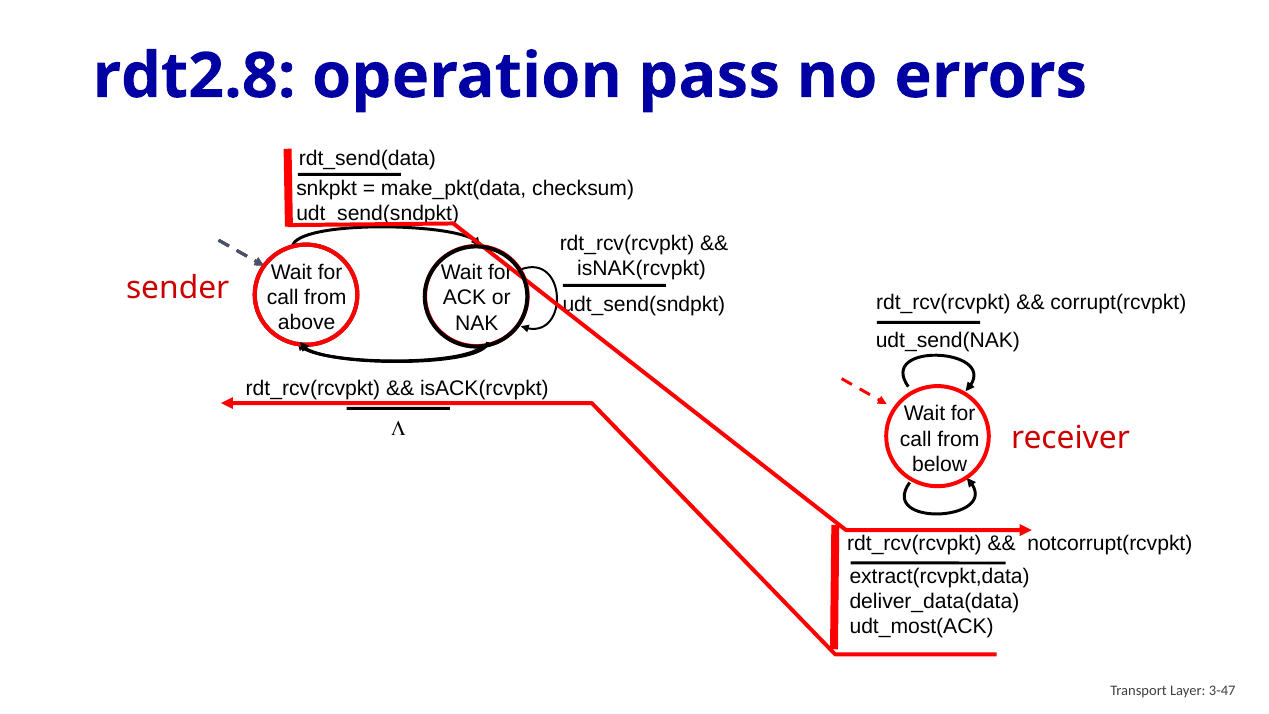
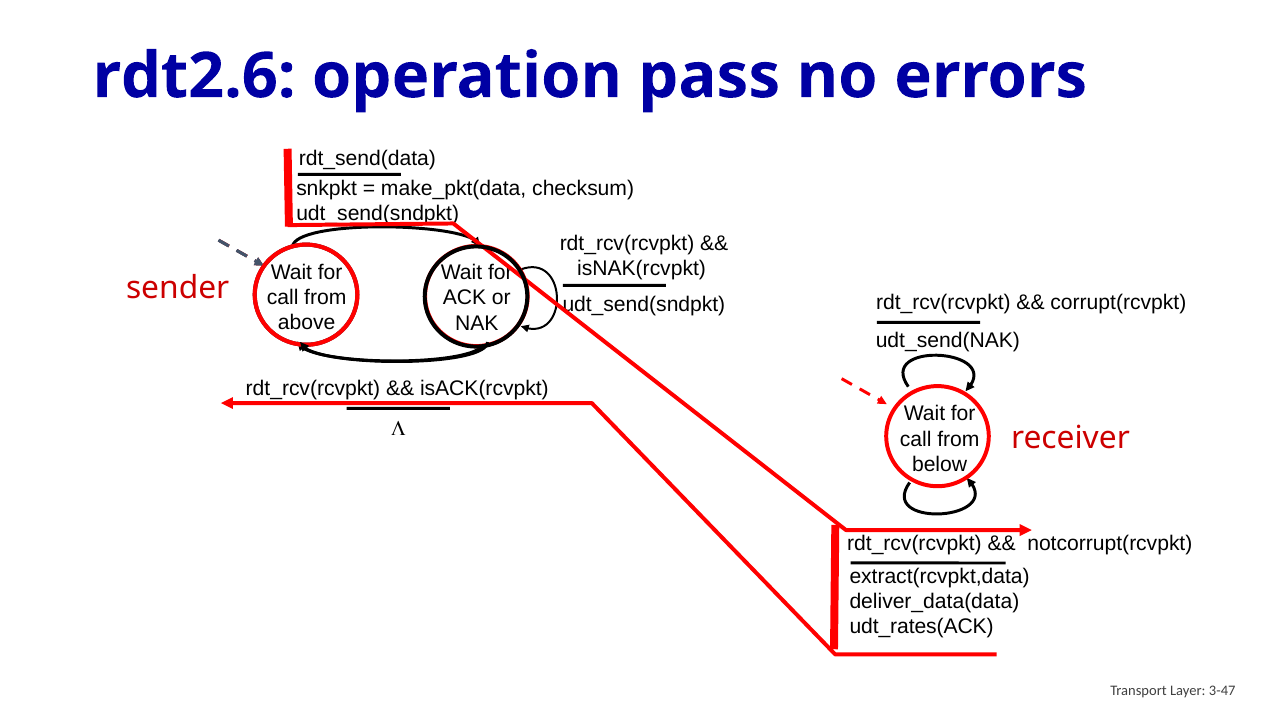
rdt2.8: rdt2.8 -> rdt2.6
udt_most(ACK: udt_most(ACK -> udt_rates(ACK
